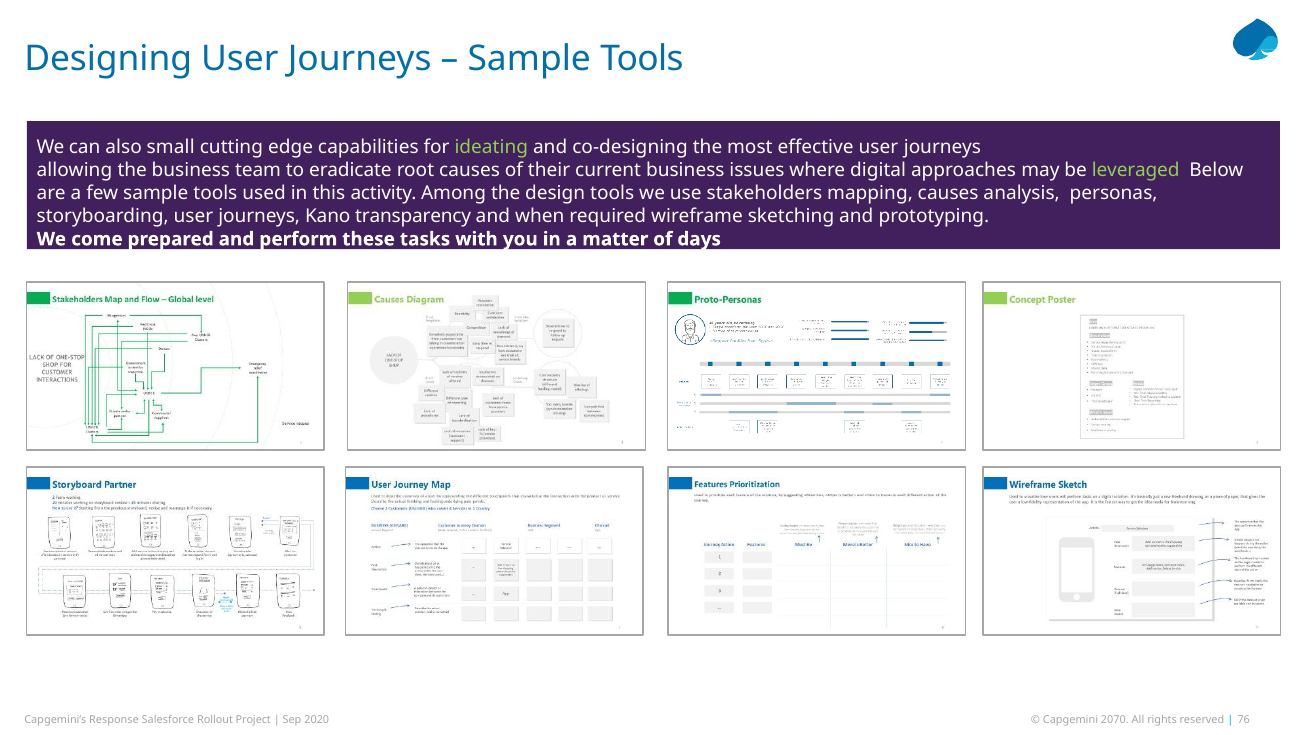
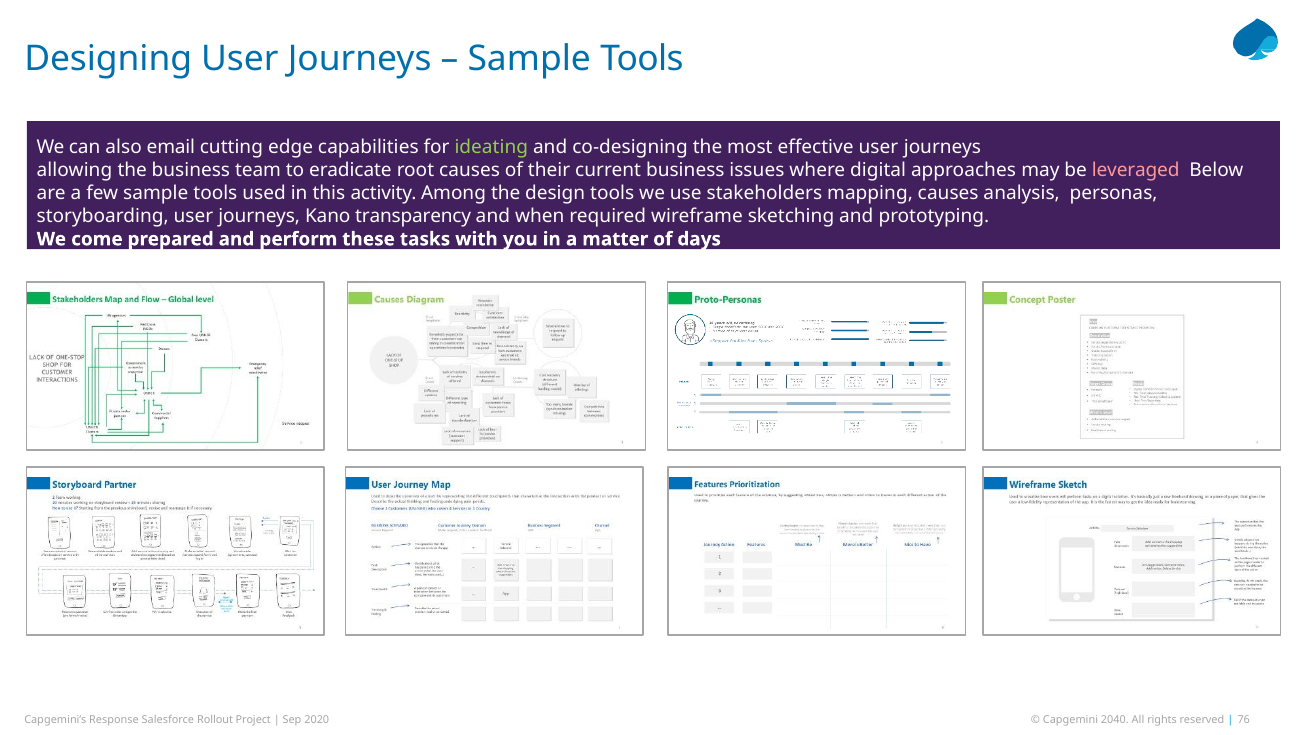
small: small -> email
leveraged colour: light green -> pink
2070: 2070 -> 2040
